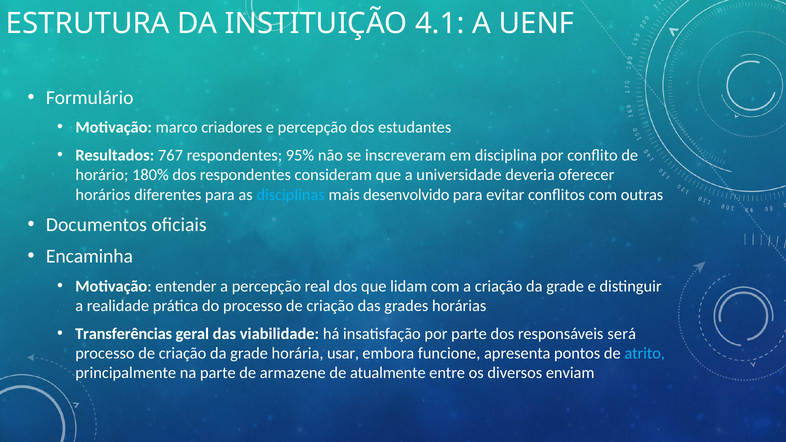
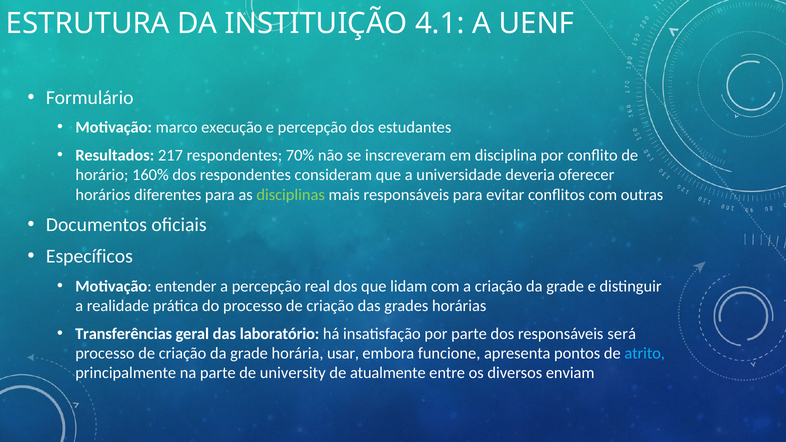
criadores: criadores -> execução
767: 767 -> 217
95%: 95% -> 70%
180%: 180% -> 160%
disciplinas colour: light blue -> light green
mais desenvolvido: desenvolvido -> responsáveis
Encaminha: Encaminha -> Específicos
viabilidade: viabilidade -> laboratório
armazene: armazene -> university
